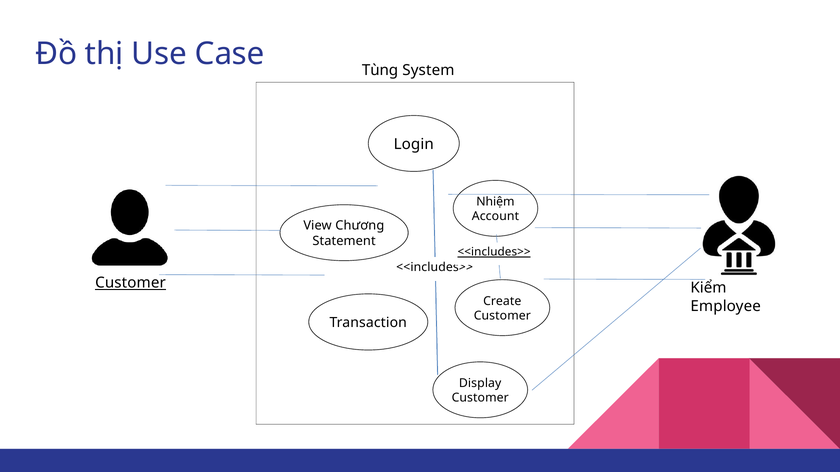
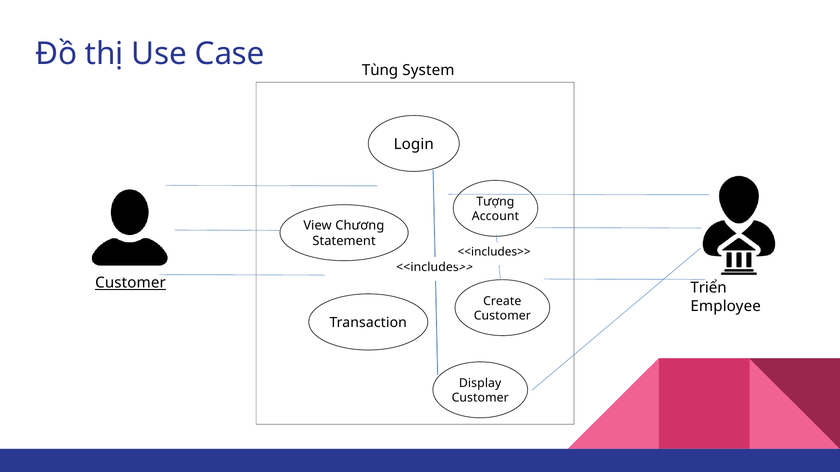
Nhiệm: Nhiệm -> Tượng
<<includes>> at (494, 252) underline: present -> none
Kiểm: Kiểm -> Triển
